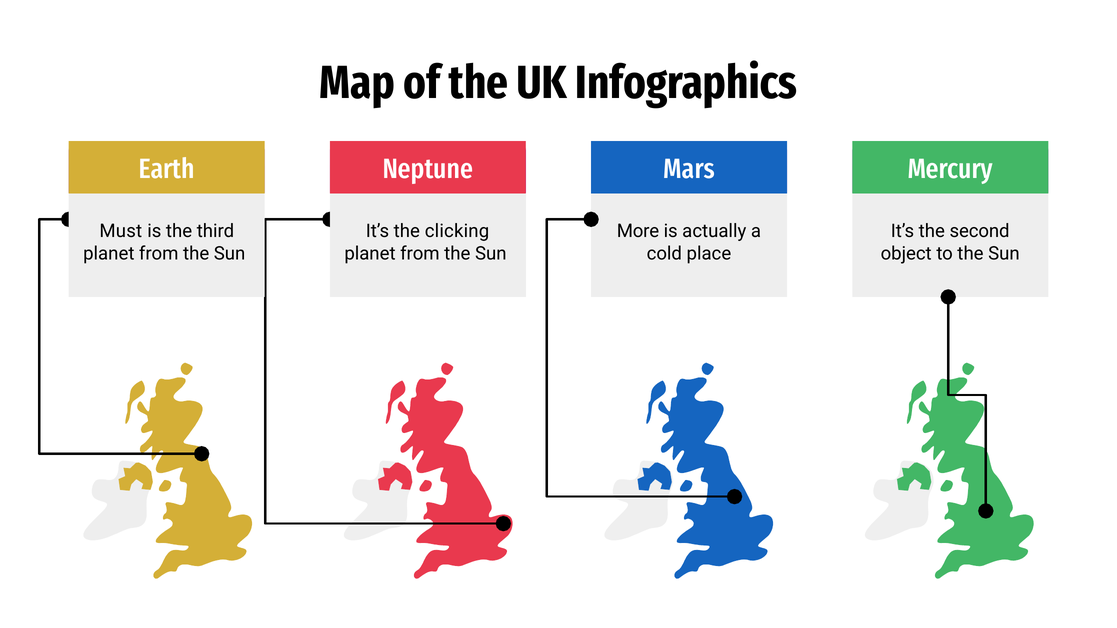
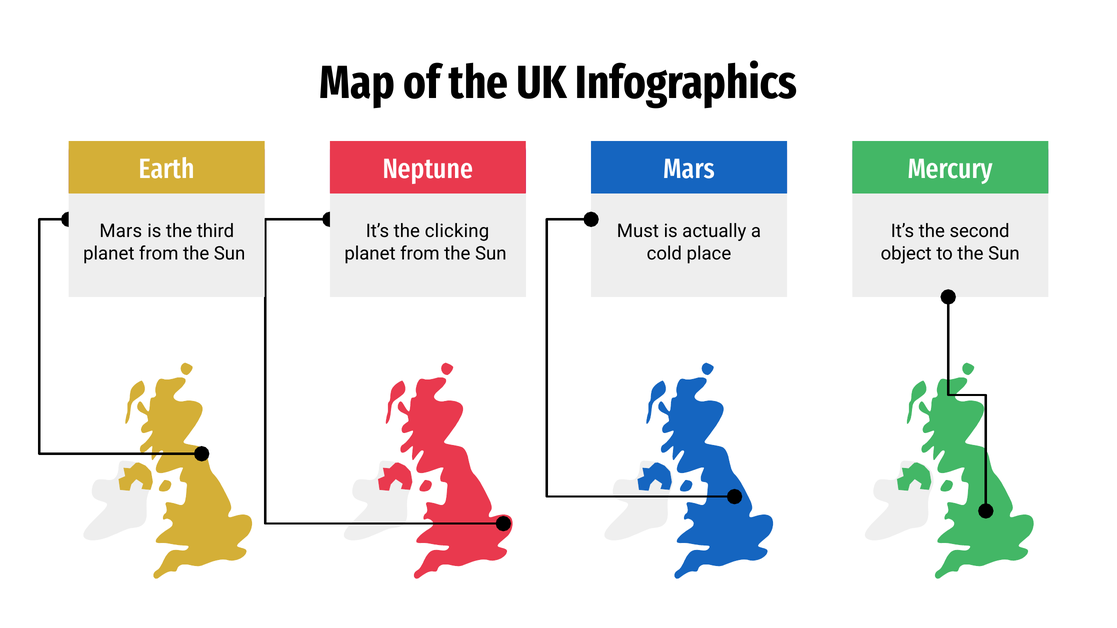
Must at (121, 231): Must -> Mars
More: More -> Must
